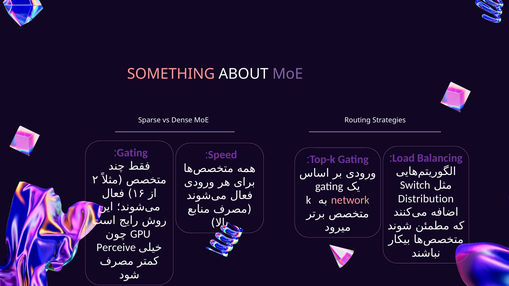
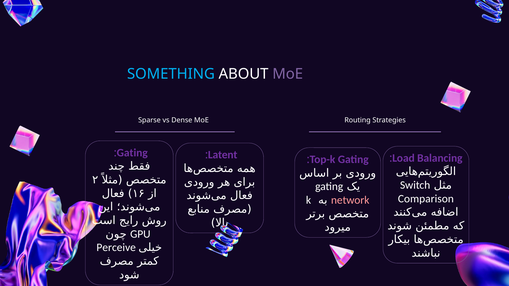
SOMETHING colour: pink -> light blue
Speed: Speed -> Latent
Distribution: Distribution -> Comparison
